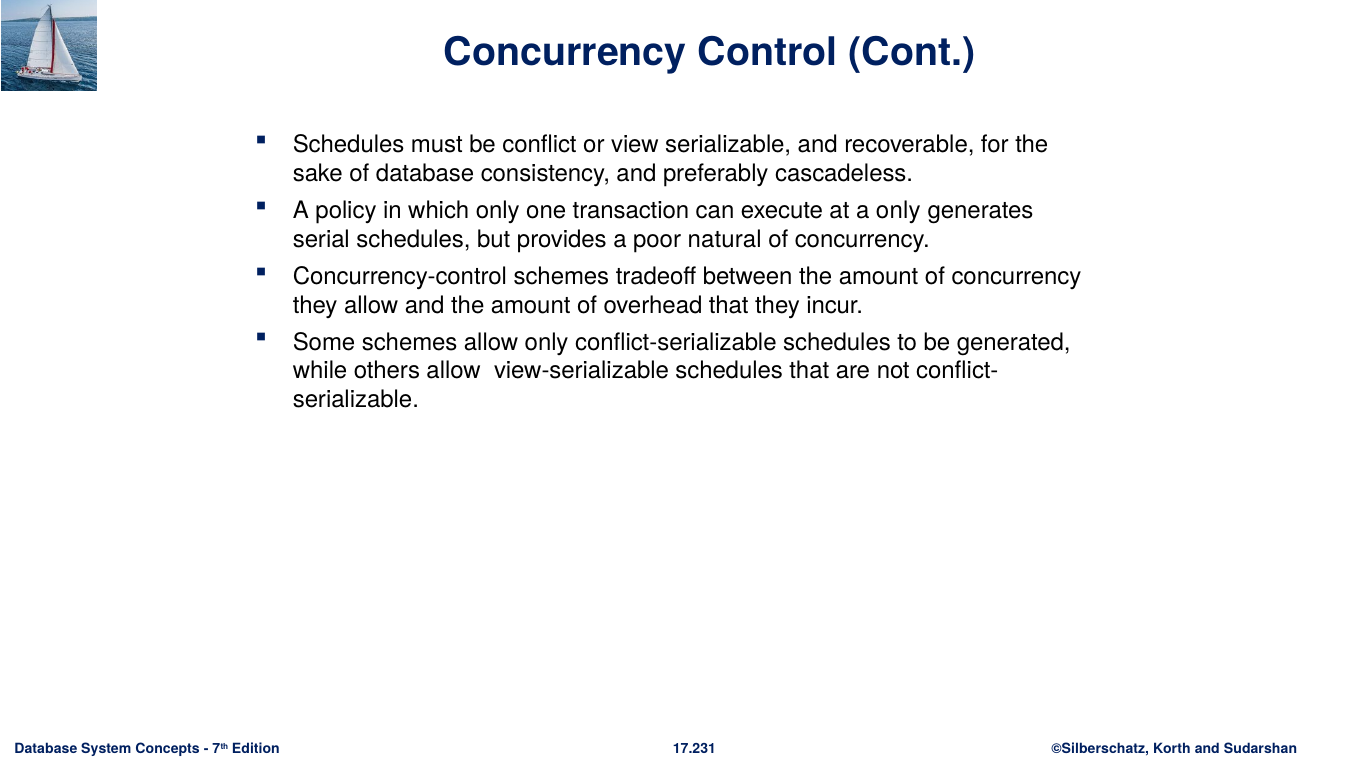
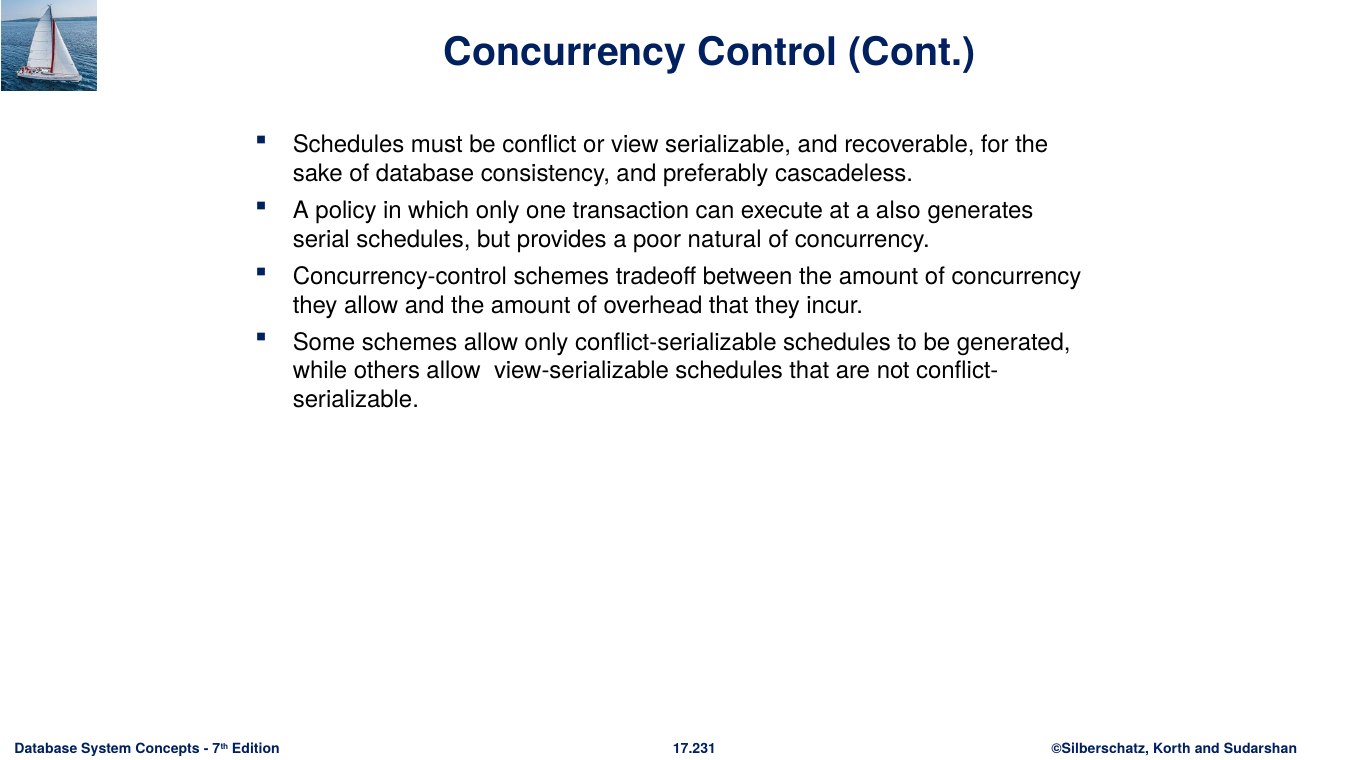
a only: only -> also
